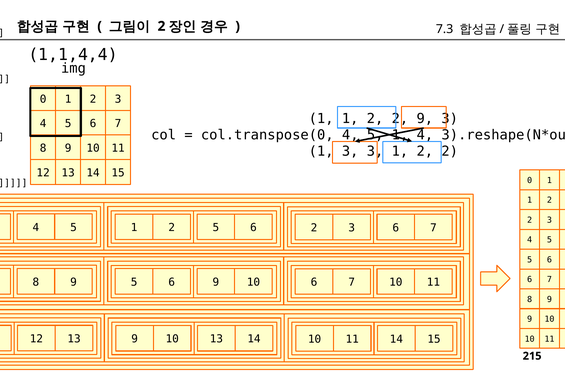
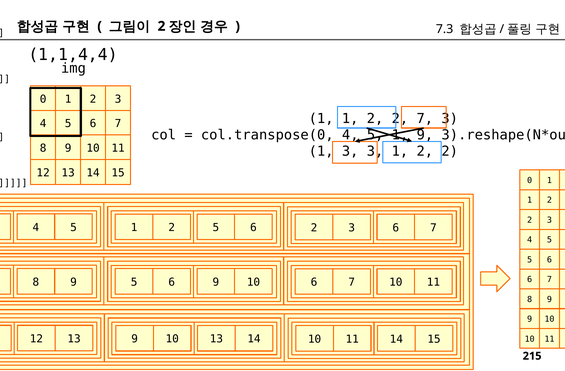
2 9: 9 -> 7
5 1 4: 4 -> 9
